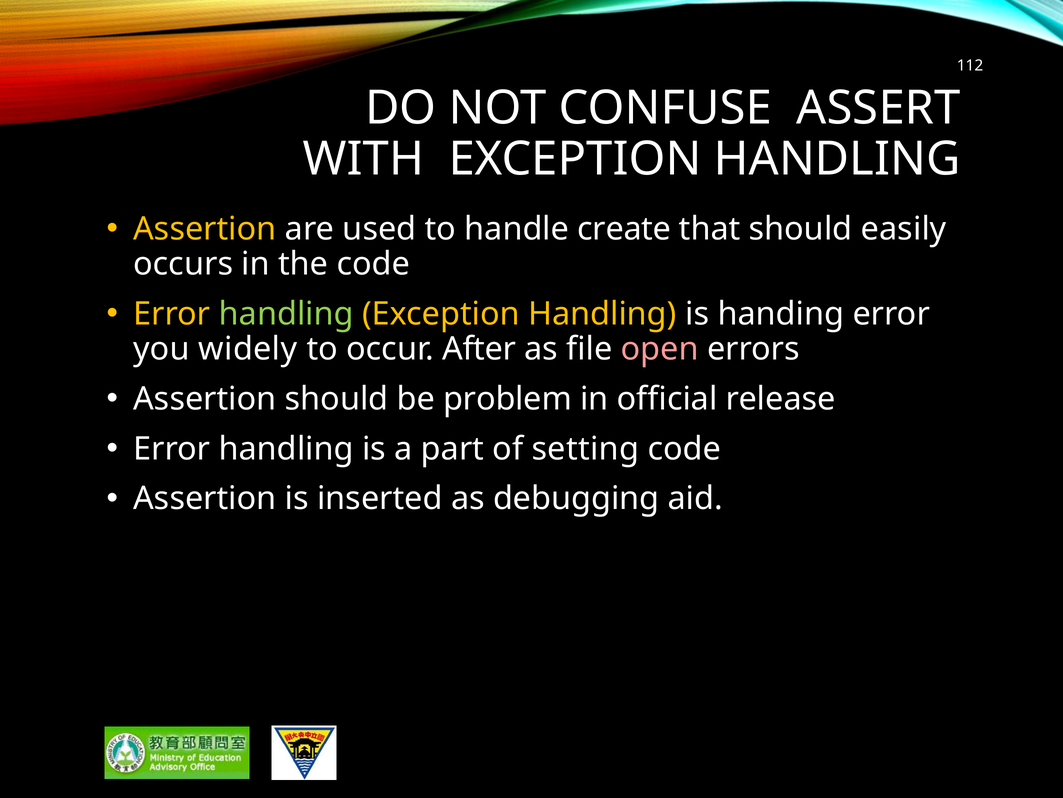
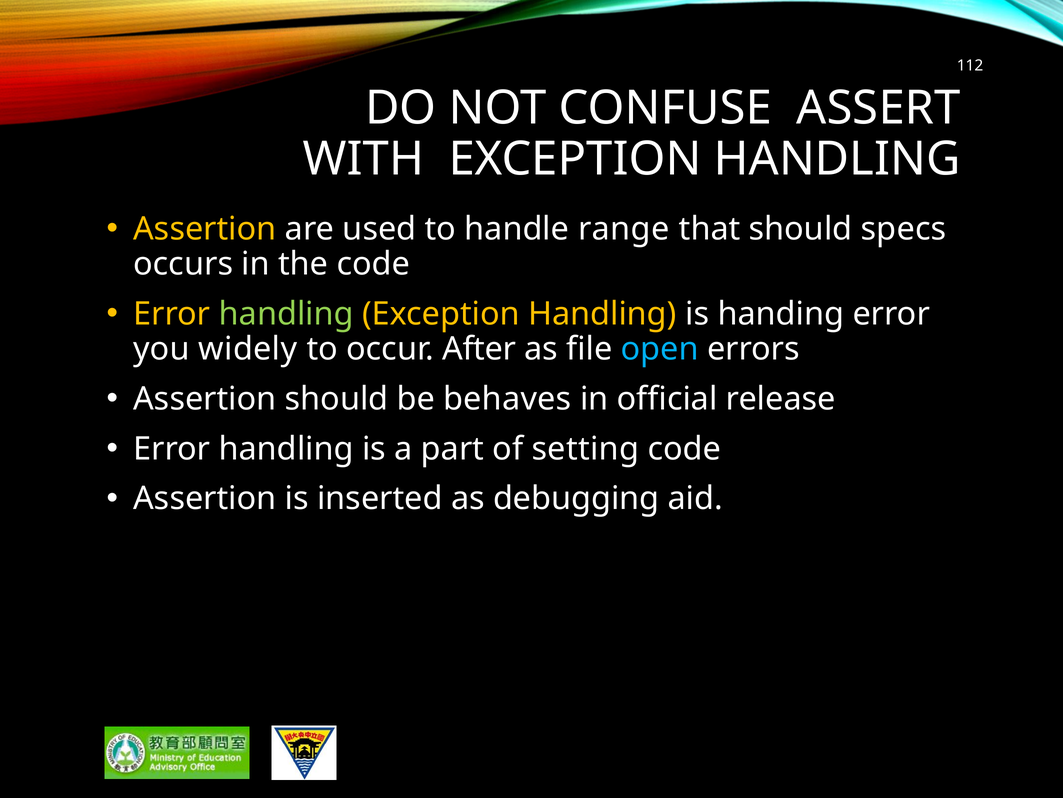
create: create -> range
easily: easily -> specs
open colour: pink -> light blue
problem: problem -> behaves
